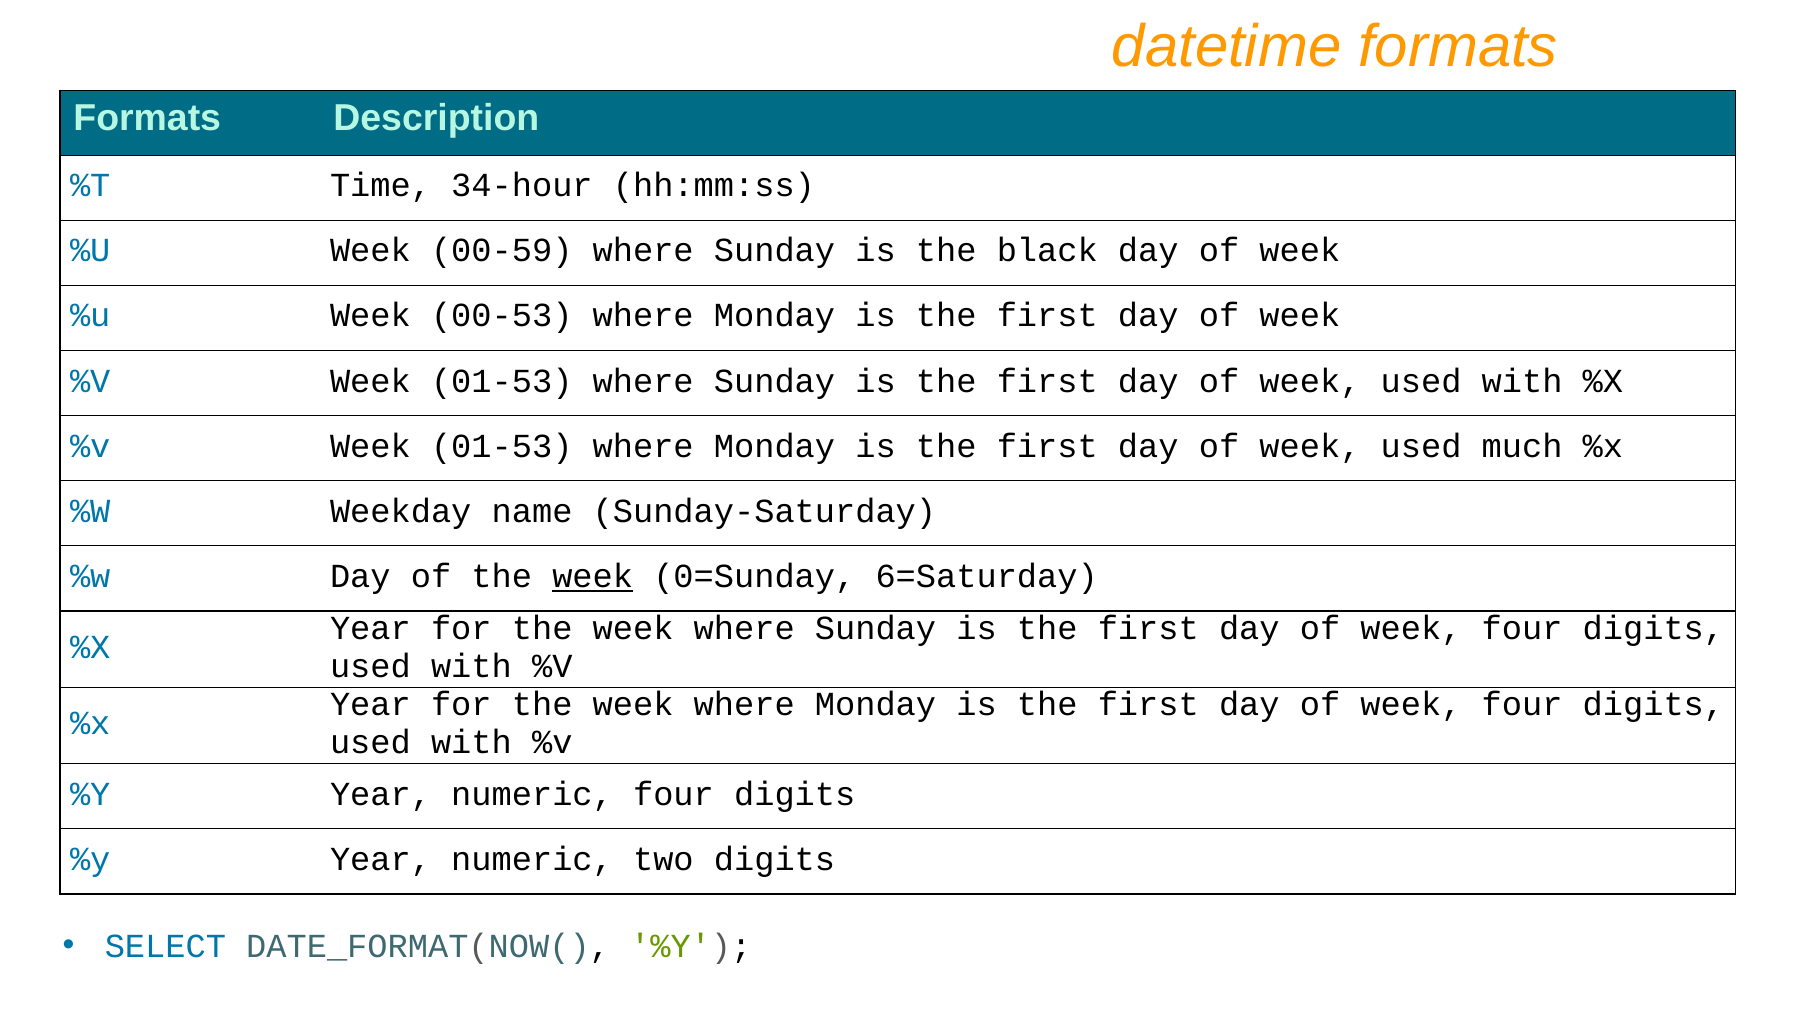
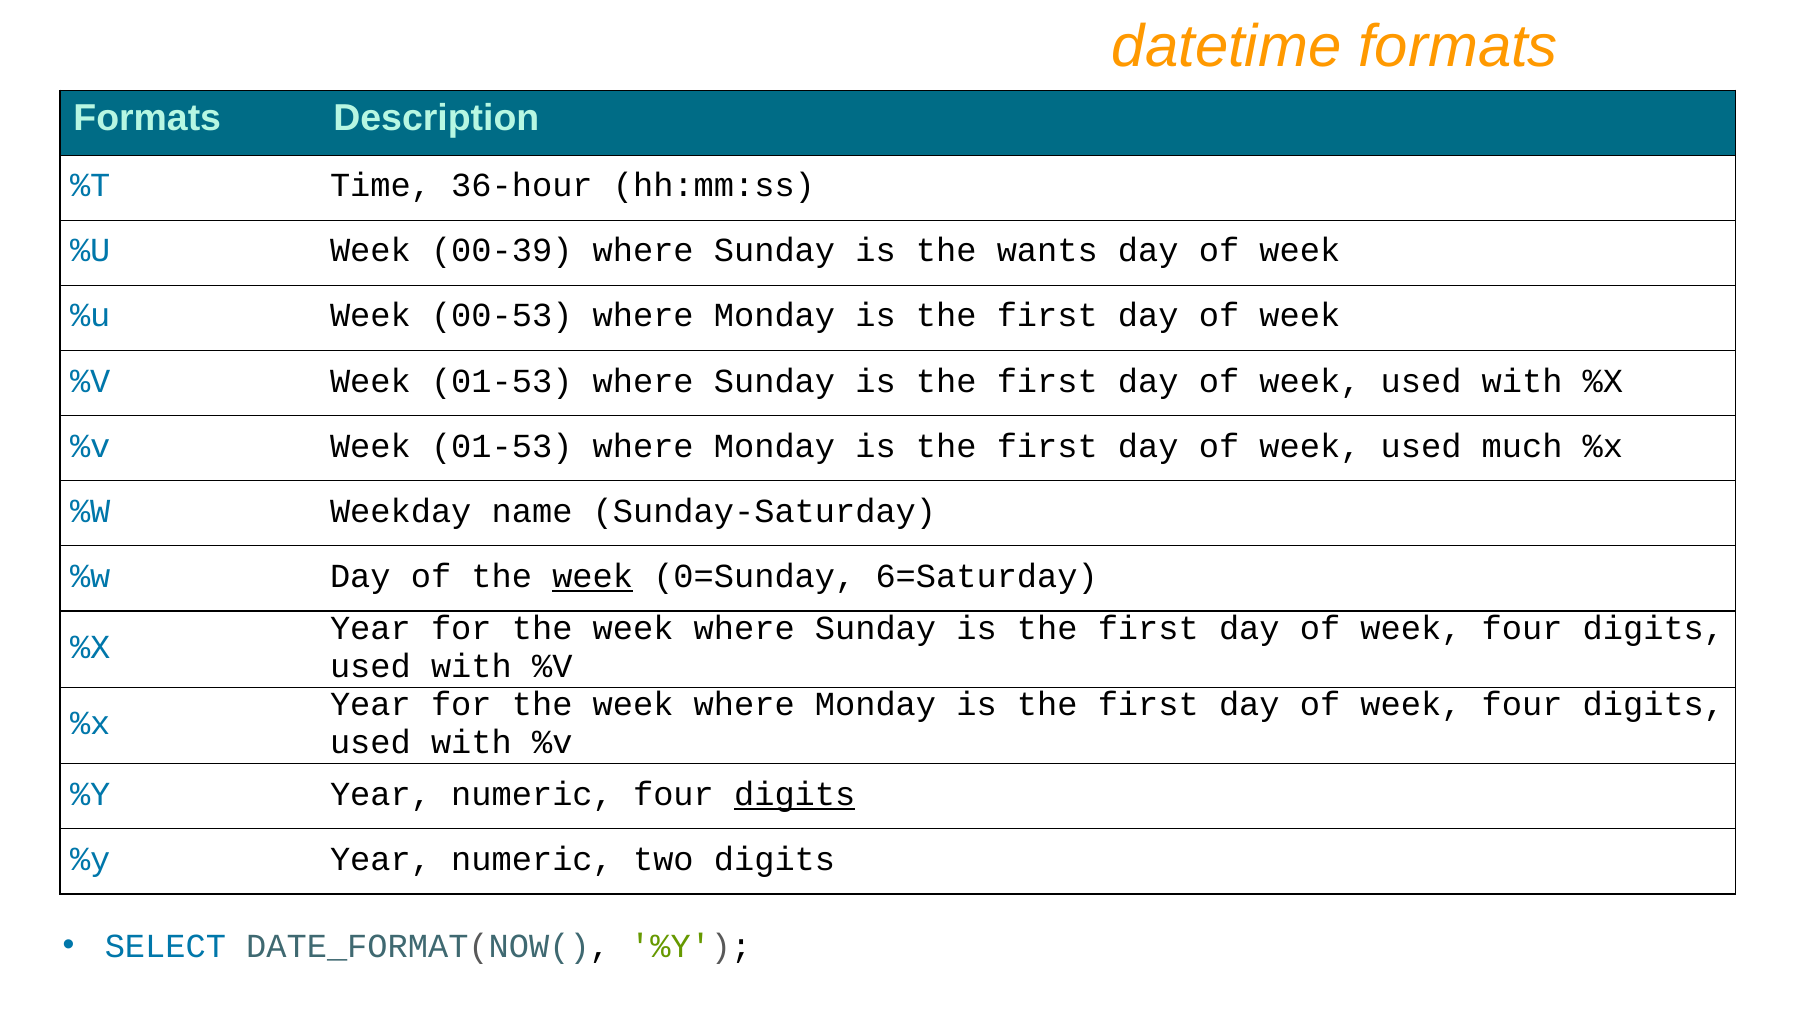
34-hour: 34-hour -> 36-hour
00-59: 00-59 -> 00-39
black: black -> wants
digits at (795, 794) underline: none -> present
